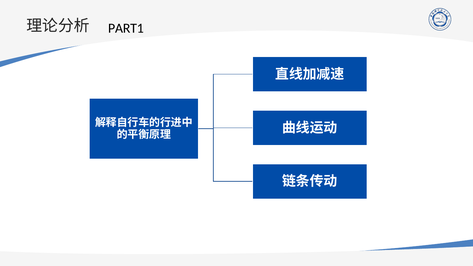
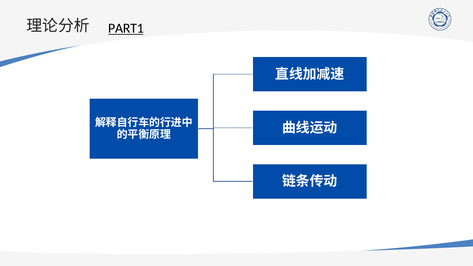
PART1 underline: none -> present
